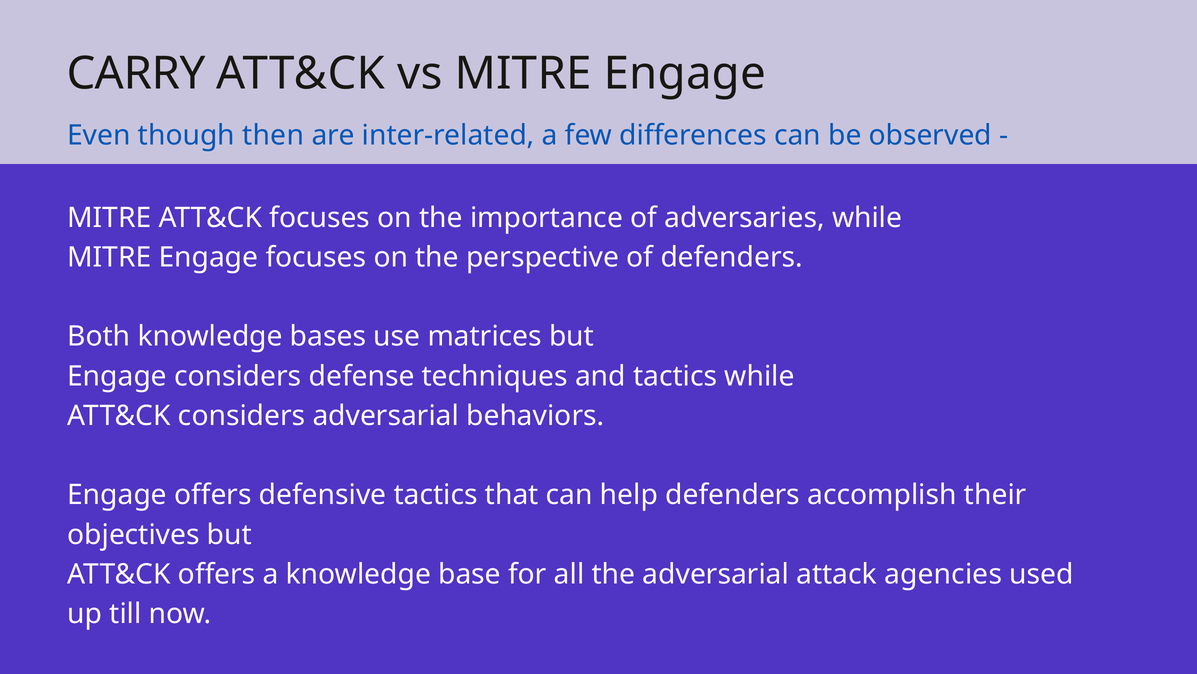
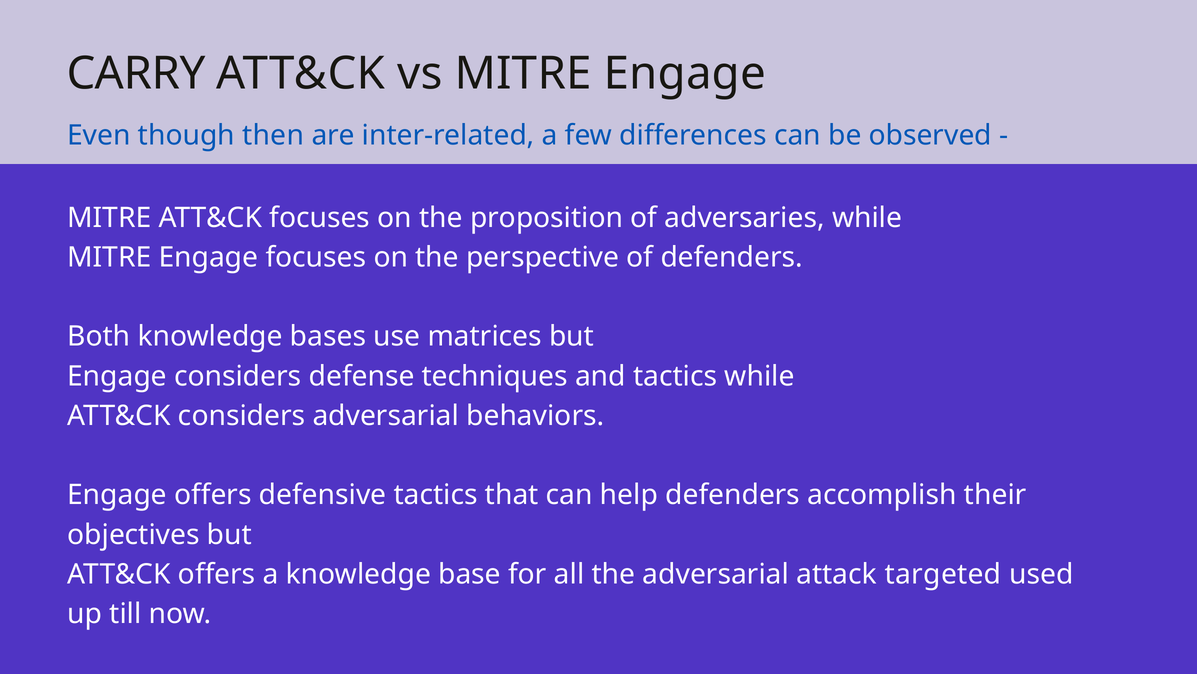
importance: importance -> proposition
agencies: agencies -> targeted
